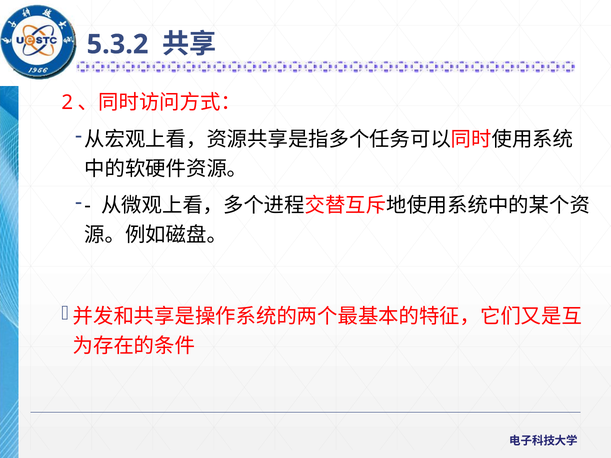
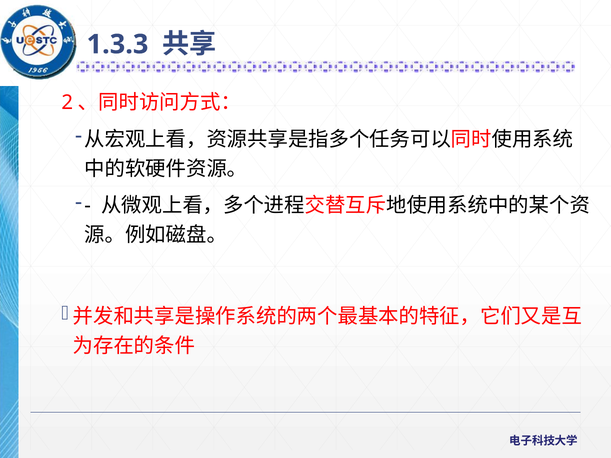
5.3.2: 5.3.2 -> 1.3.3
